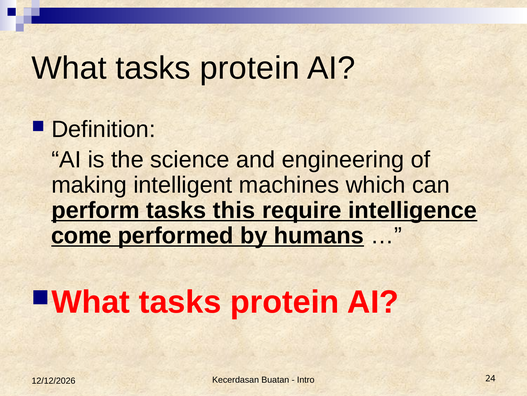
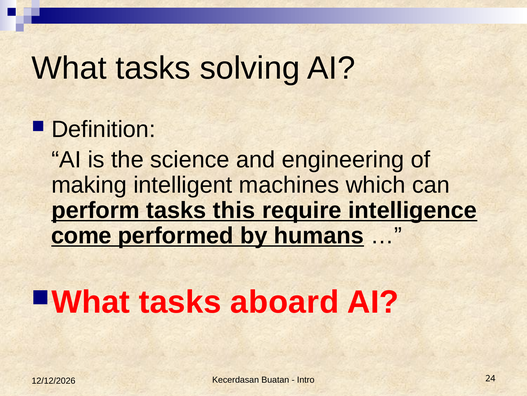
protein at (250, 68): protein -> solving
protein at (285, 302): protein -> aboard
